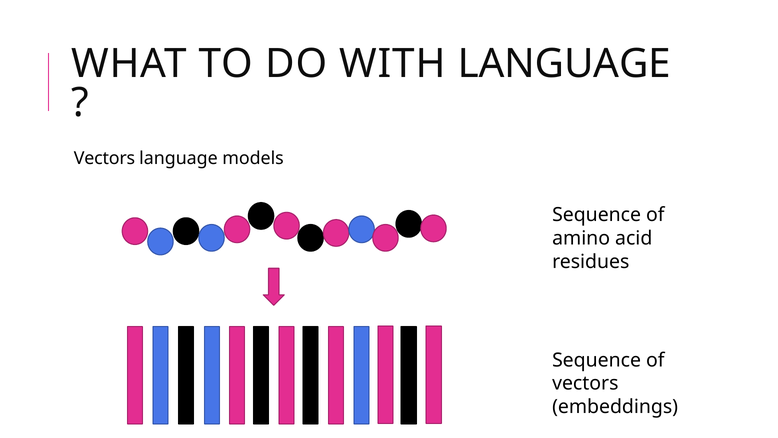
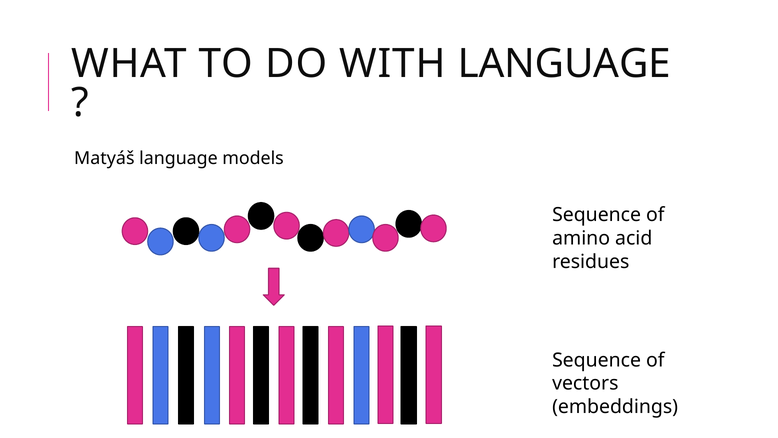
Vectors at (104, 158): Vectors -> Matyáš
